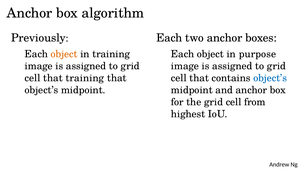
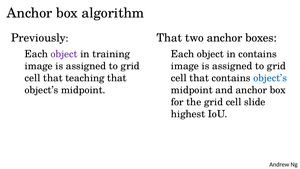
Each at (169, 38): Each -> That
object at (64, 54) colour: orange -> purple
in purpose: purpose -> contains
that training: training -> teaching
from: from -> slide
